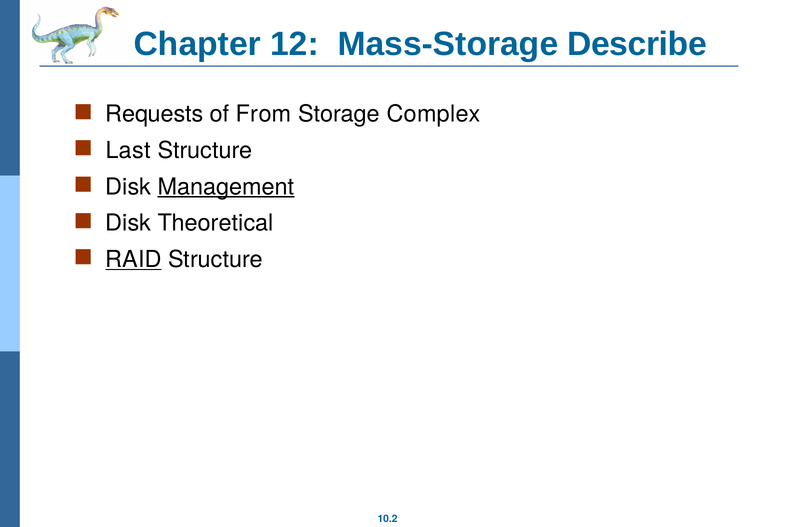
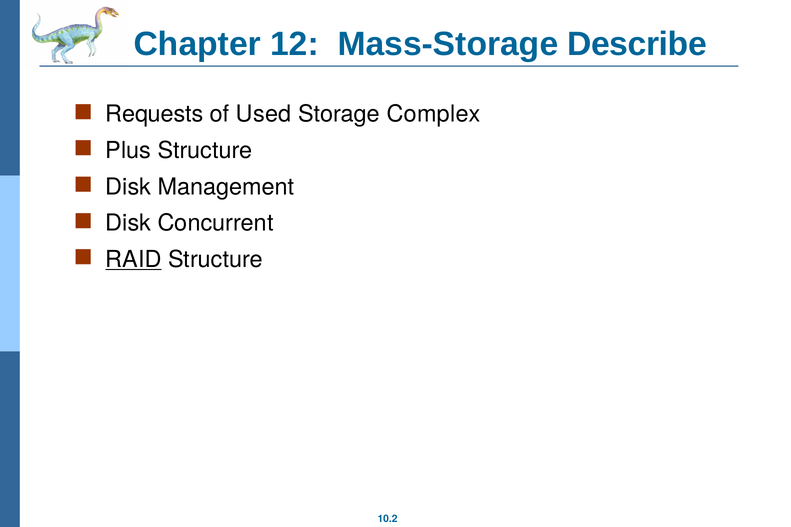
From: From -> Used
Last: Last -> Plus
Management underline: present -> none
Theoretical: Theoretical -> Concurrent
